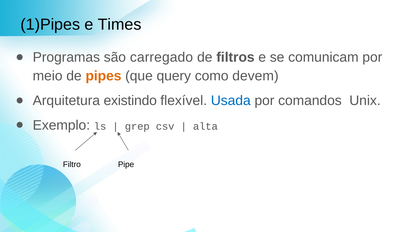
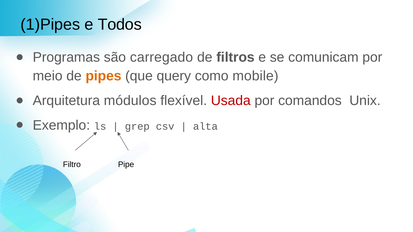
Times: Times -> Todos
devem: devem -> mobile
existindo: existindo -> módulos
Usada colour: blue -> red
